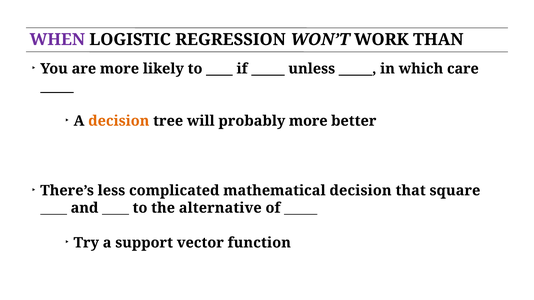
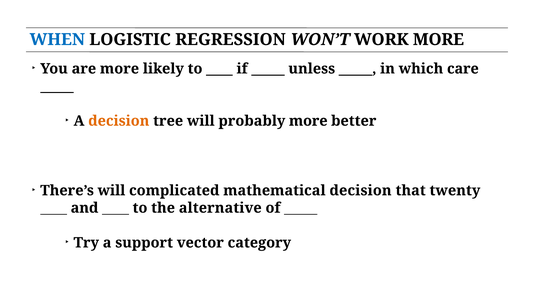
WHEN colour: purple -> blue
WORK THAN: THAN -> MORE
There’s less: less -> will
square: square -> twenty
function: function -> category
